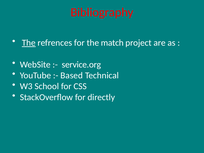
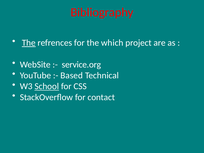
match: match -> which
School underline: none -> present
directly: directly -> contact
